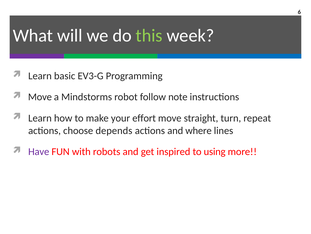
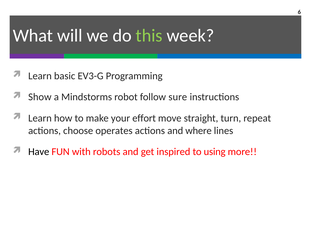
Move at (40, 97): Move -> Show
note: note -> sure
depends: depends -> operates
Have colour: purple -> black
